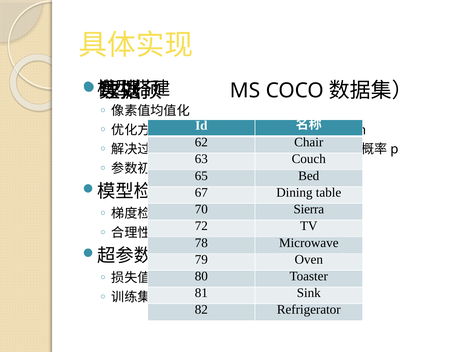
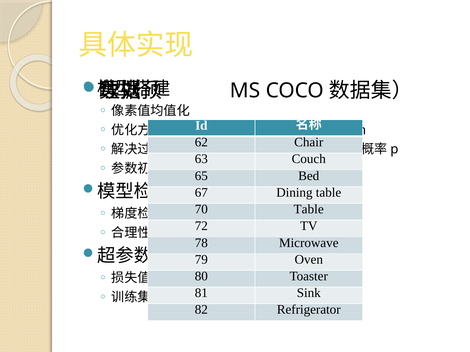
70 Sierra: Sierra -> Table
